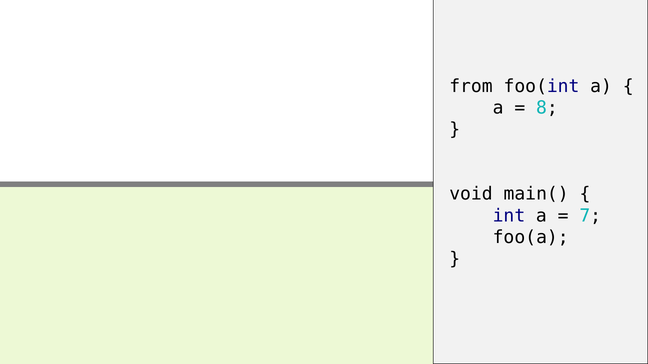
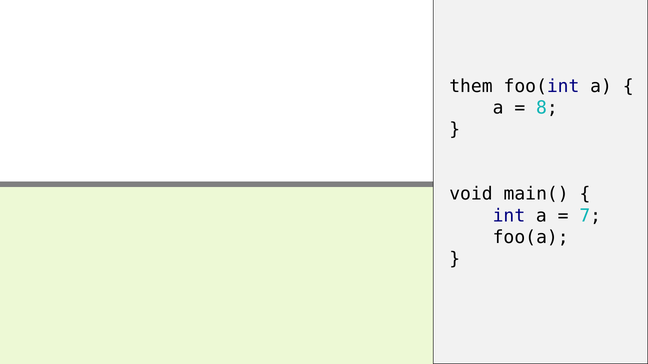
from: from -> them
